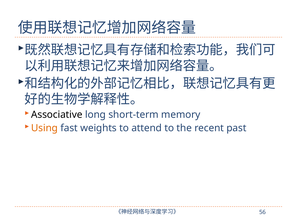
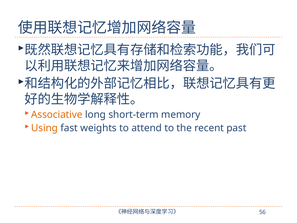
Associative colour: black -> orange
